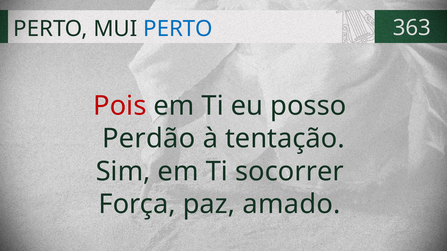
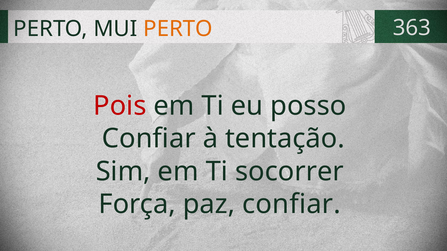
PERTO at (178, 29) colour: blue -> orange
Perdão at (149, 139): Perdão -> Confiar
paz amado: amado -> confiar
